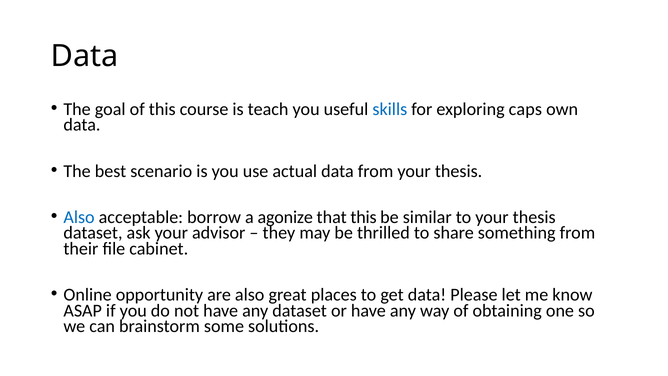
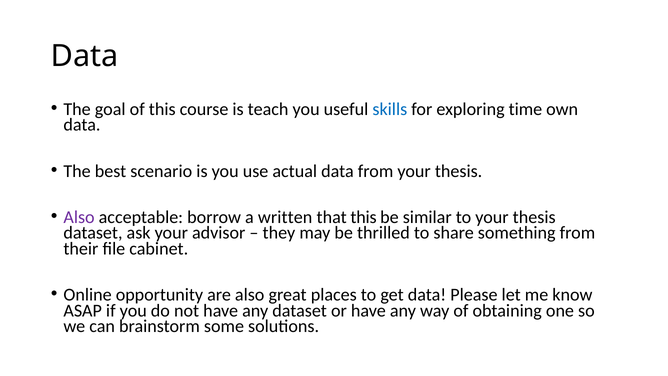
caps: caps -> time
Also at (79, 217) colour: blue -> purple
agonize: agonize -> written
